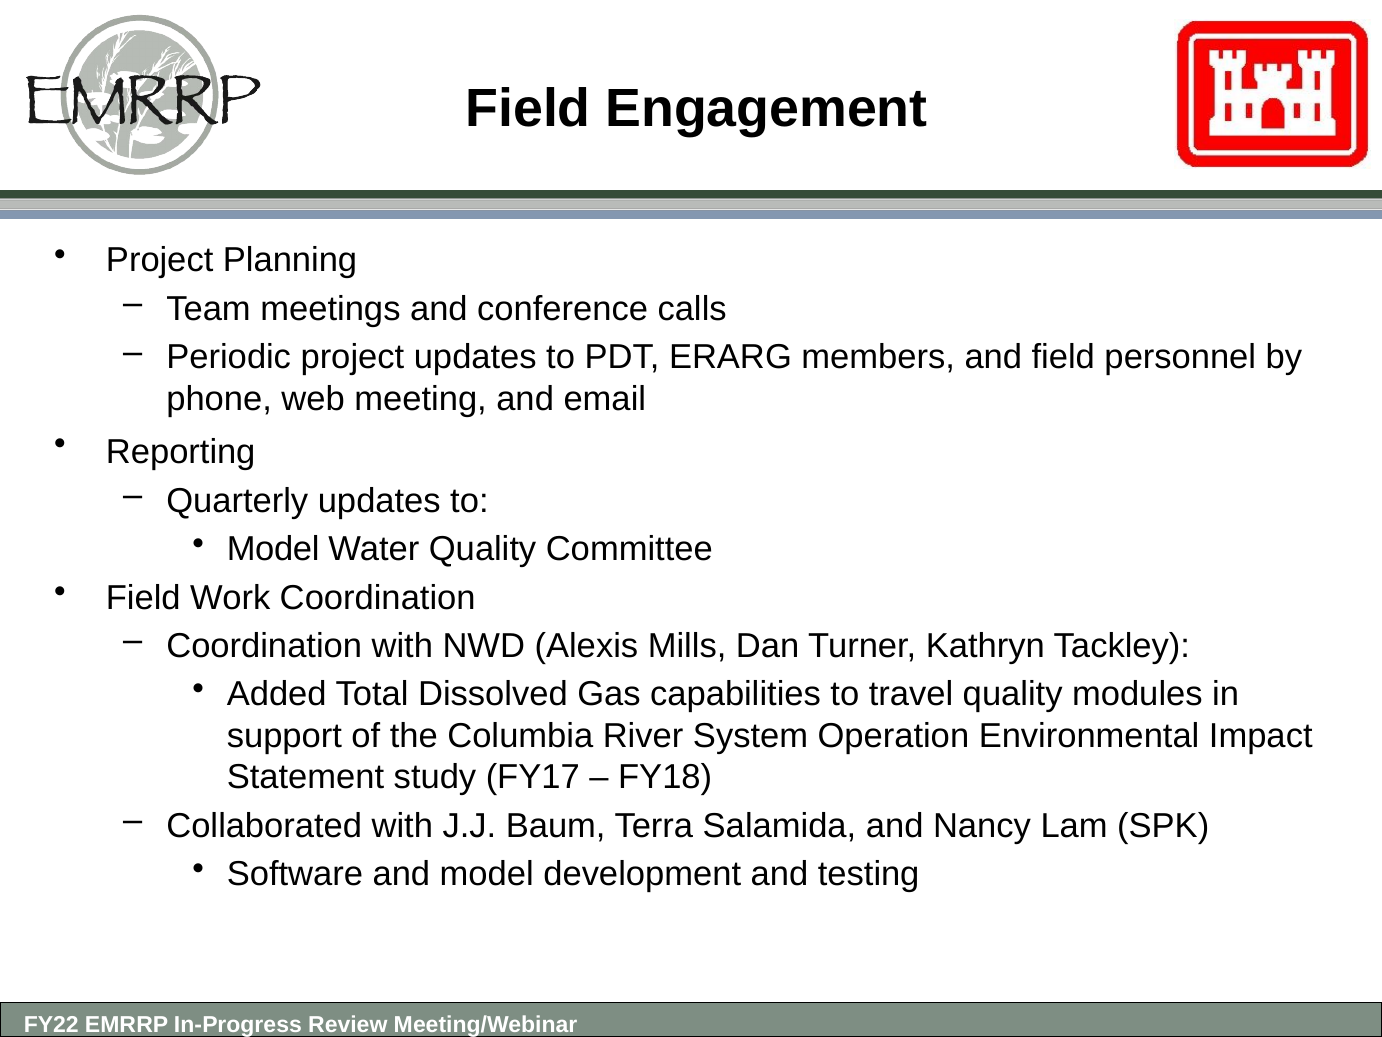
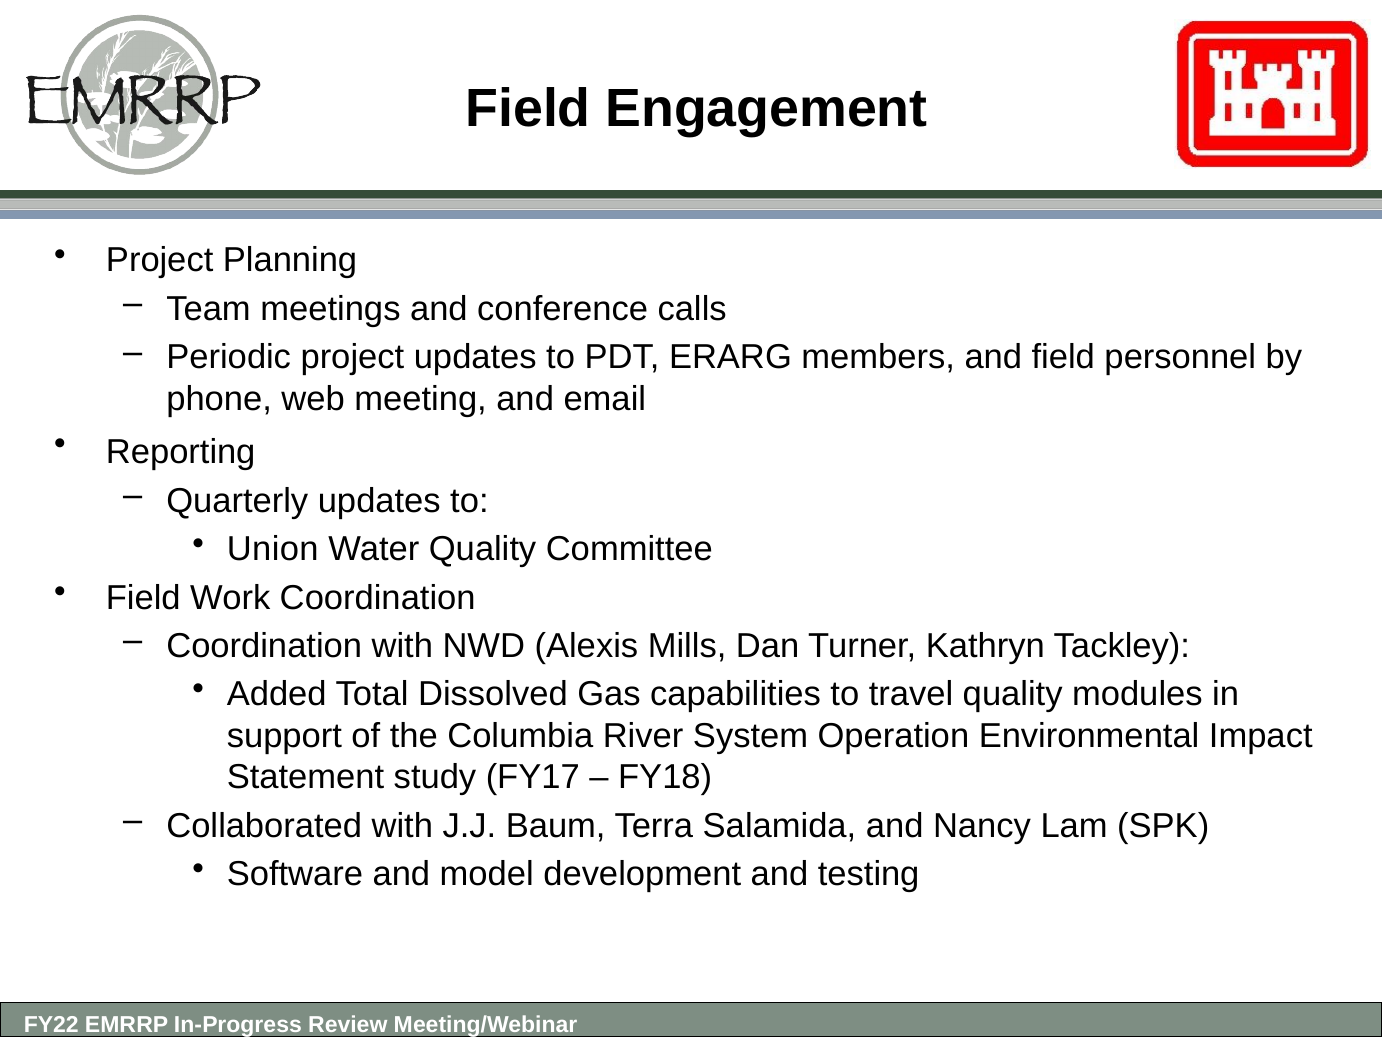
Model at (273, 549): Model -> Union
